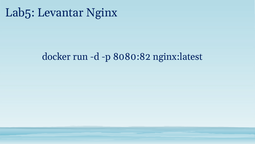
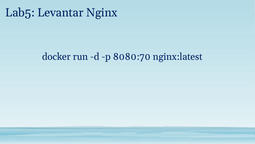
8080:82: 8080:82 -> 8080:70
